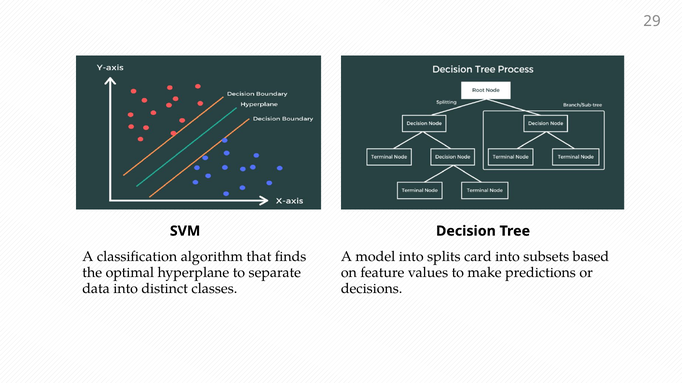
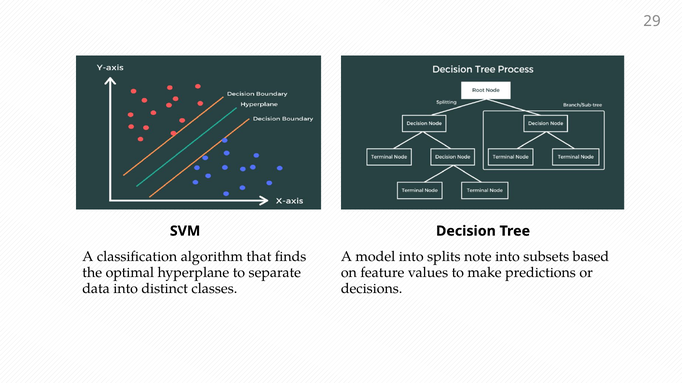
card: card -> note
